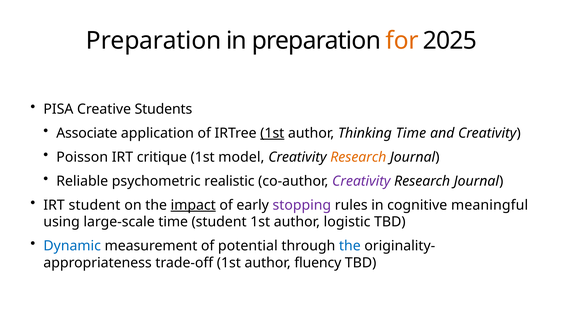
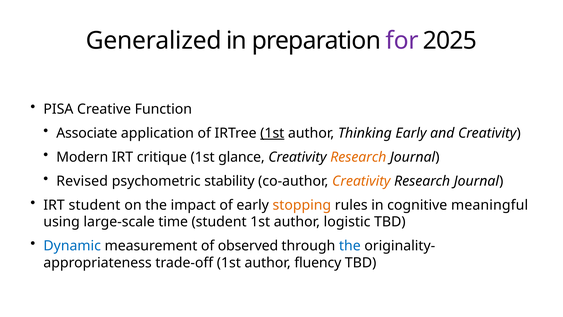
Preparation at (154, 41): Preparation -> Generalized
for colour: orange -> purple
Students: Students -> Function
Thinking Time: Time -> Early
Poisson: Poisson -> Modern
model: model -> glance
Reliable: Reliable -> Revised
realistic: realistic -> stability
Creativity at (361, 181) colour: purple -> orange
impact underline: present -> none
stopping colour: purple -> orange
potential: potential -> observed
